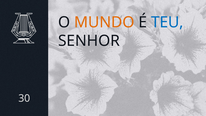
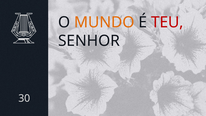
TEU colour: blue -> red
